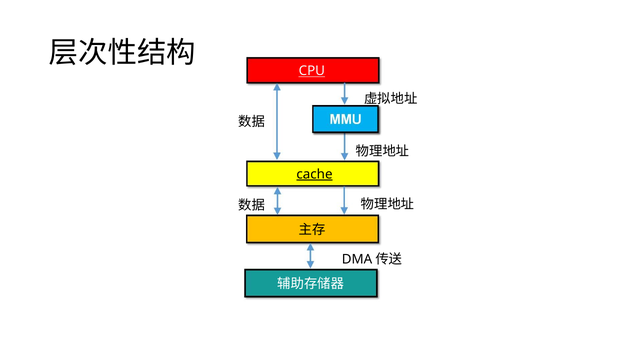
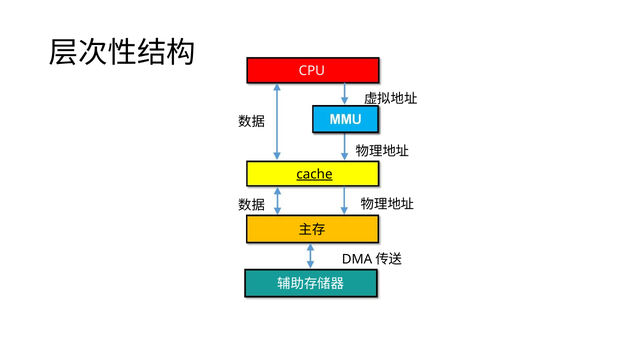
CPU underline: present -> none
